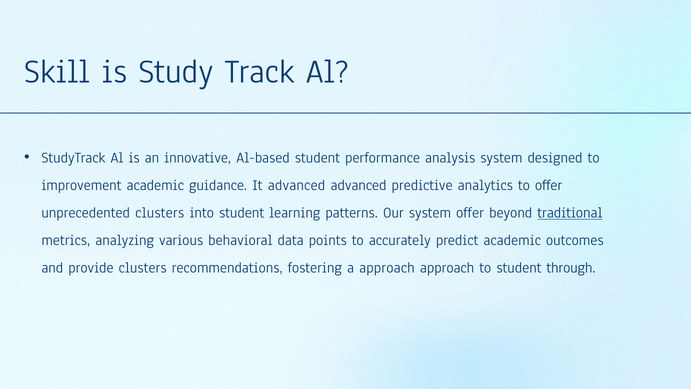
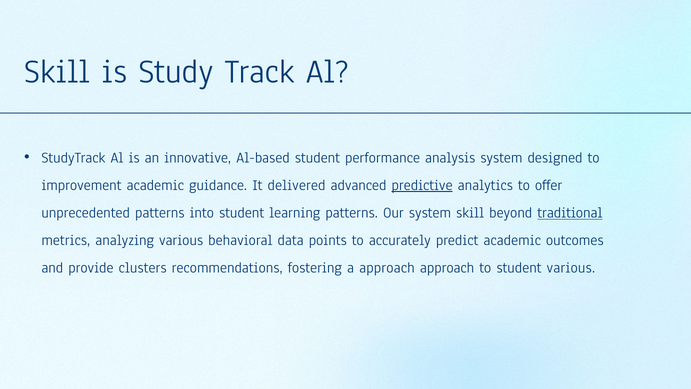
It advanced: advanced -> delivered
predictive underline: none -> present
unprecedented clusters: clusters -> patterns
system offer: offer -> skill
student through: through -> various
